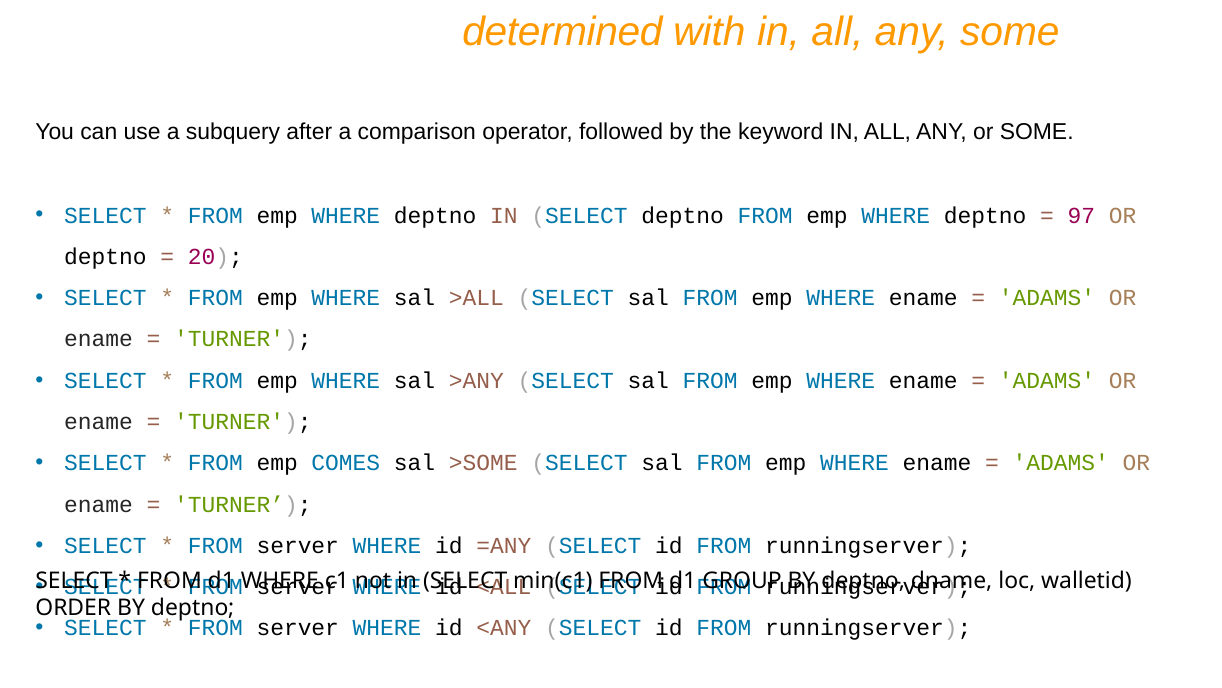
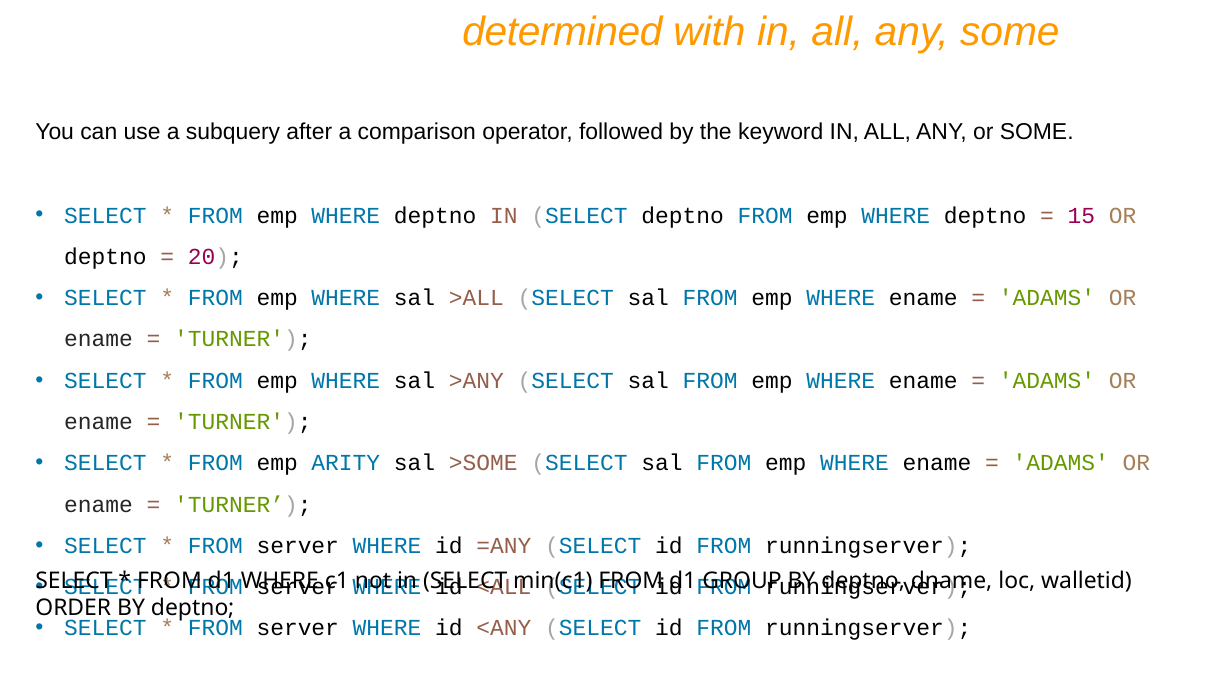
97: 97 -> 15
COMES: COMES -> ARITY
